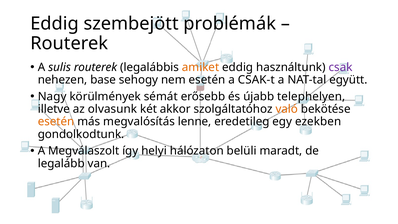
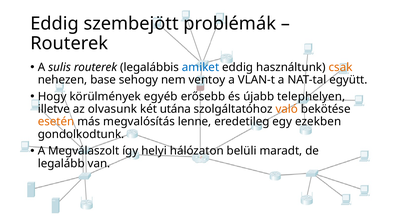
amiket colour: orange -> blue
csak colour: purple -> orange
nem esetén: esetén -> ventoy
CSAK-t: CSAK-t -> VLAN-t
Nagy: Nagy -> Hogy
sémát: sémát -> egyéb
akkor: akkor -> utána
